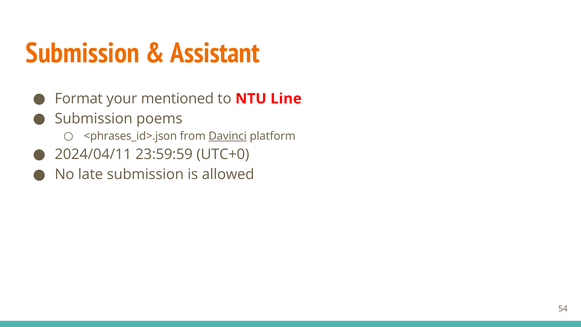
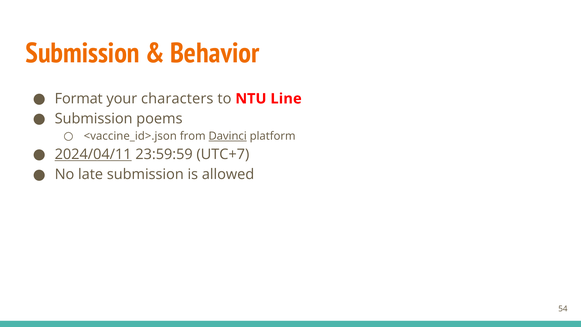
Assistant: Assistant -> Behavior
mentioned: mentioned -> characters
<phrases_id>.json: <phrases_id>.json -> <vaccine_id>.json
2024/04/11 underline: none -> present
UTC+0: UTC+0 -> UTC+7
